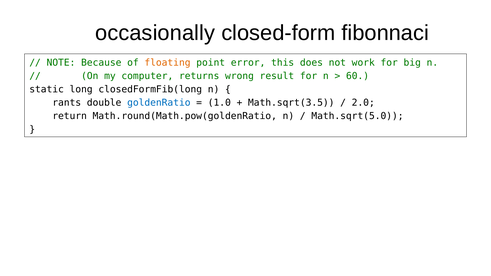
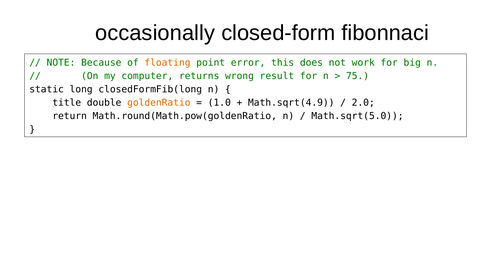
60: 60 -> 75
rants: rants -> title
goldenRatio colour: blue -> orange
Math.sqrt(3.5: Math.sqrt(3.5 -> Math.sqrt(4.9
